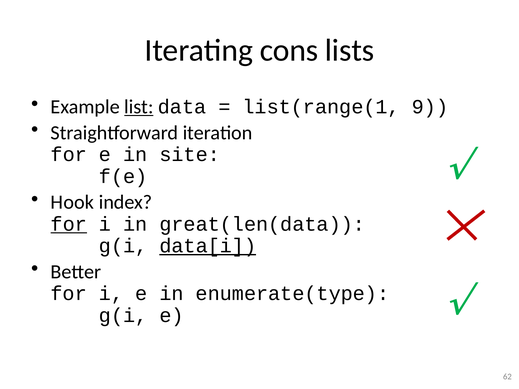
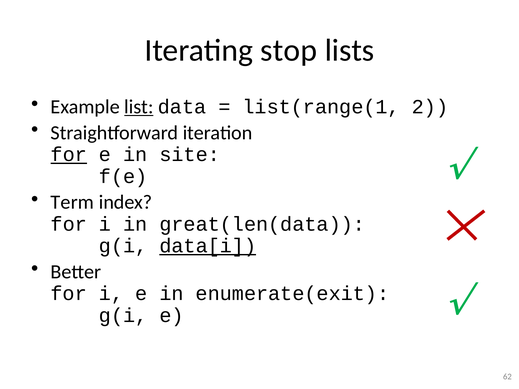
cons: cons -> stop
9: 9 -> 2
for at (69, 155) underline: none -> present
Hook: Hook -> Term
for at (69, 224) underline: present -> none
enumerate(type: enumerate(type -> enumerate(exit
